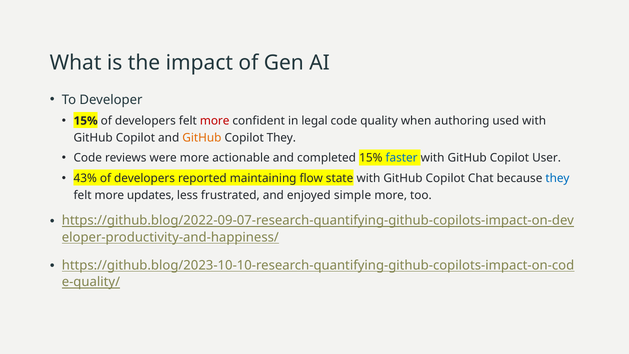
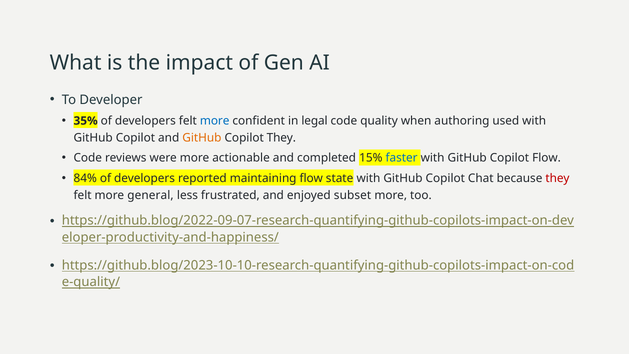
15% at (86, 121): 15% -> 35%
more at (215, 121) colour: red -> blue
Copilot User: User -> Flow
43%: 43% -> 84%
they at (557, 178) colour: blue -> red
updates: updates -> general
simple: simple -> subset
